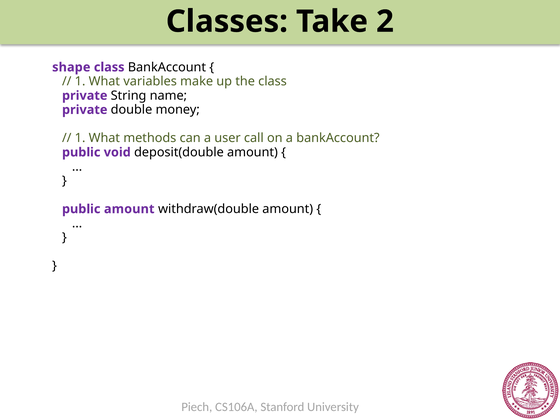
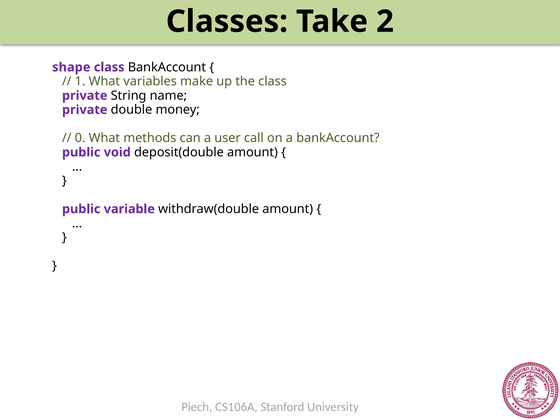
1 at (80, 138): 1 -> 0
public amount: amount -> variable
